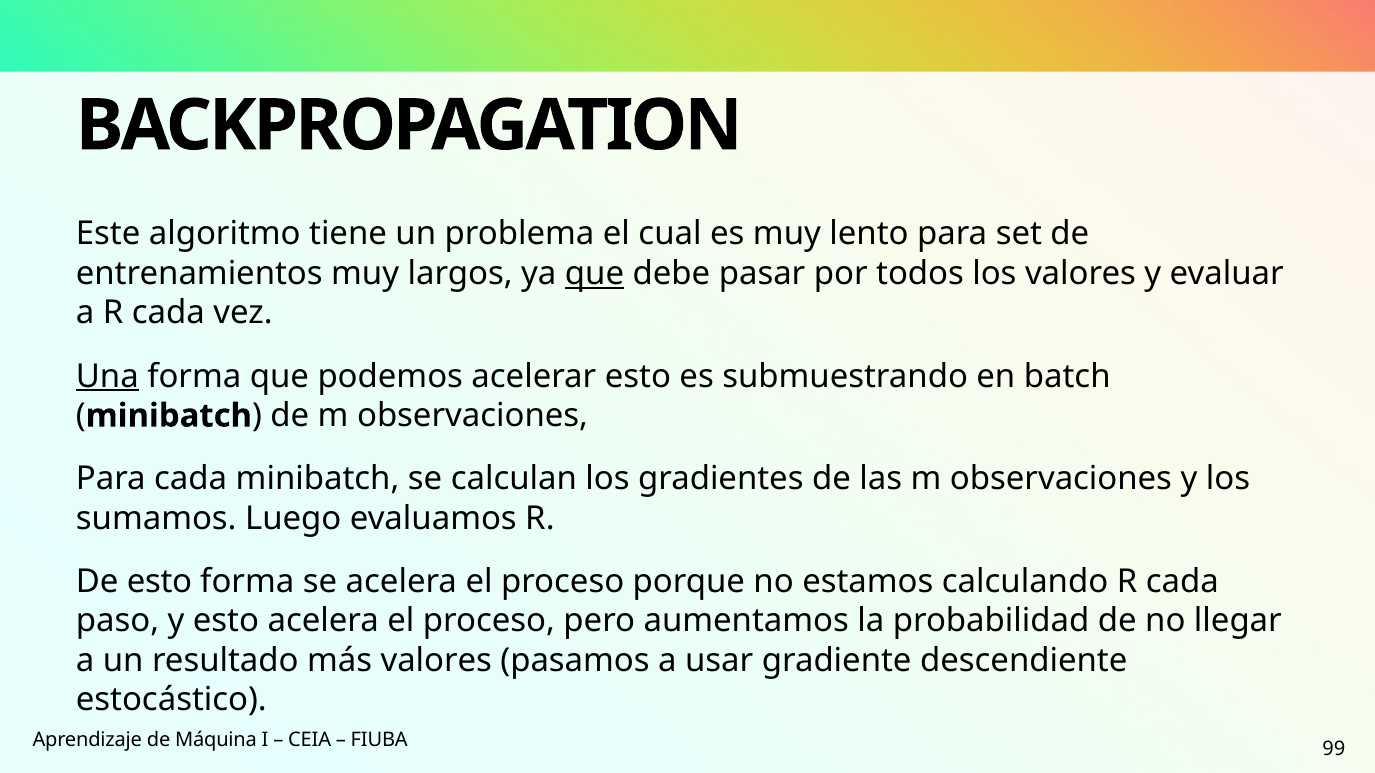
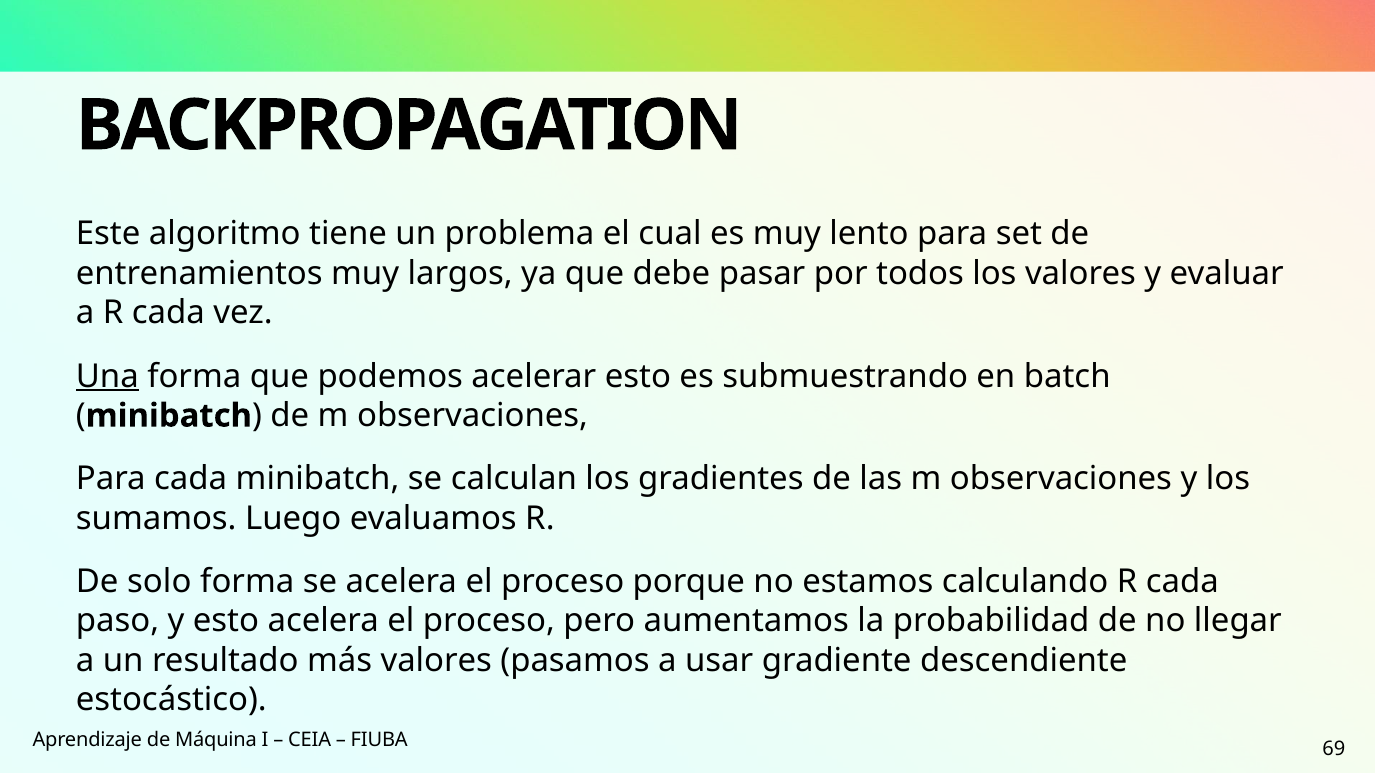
que at (595, 274) underline: present -> none
De esto: esto -> solo
99: 99 -> 69
